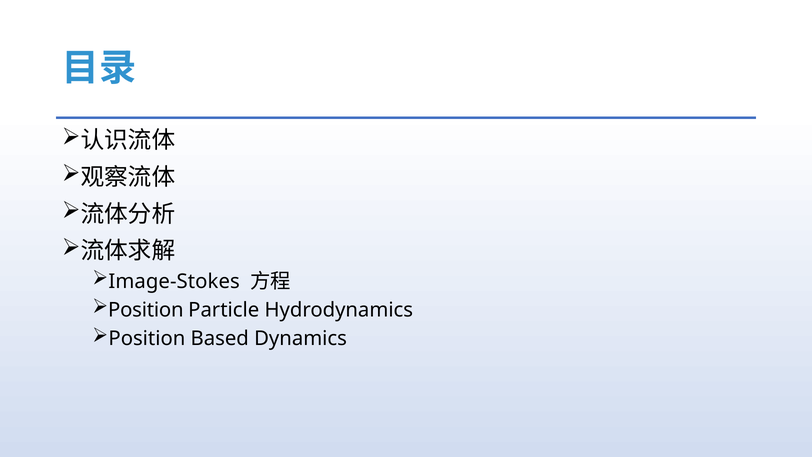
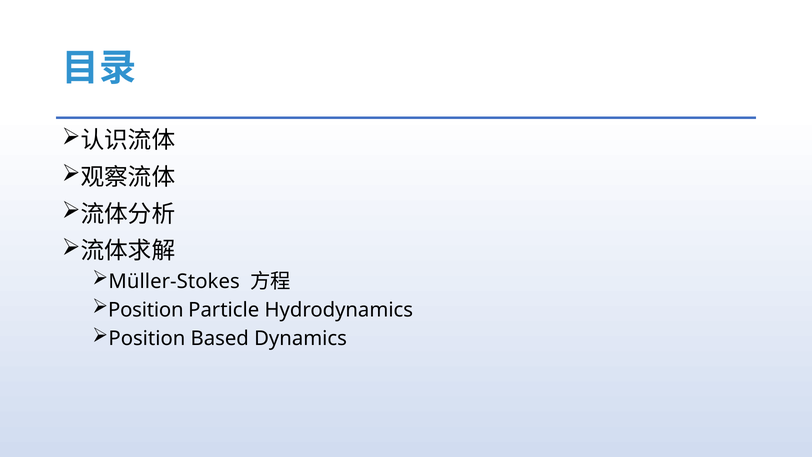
Image-Stokes: Image-Stokes -> Müller-Stokes
